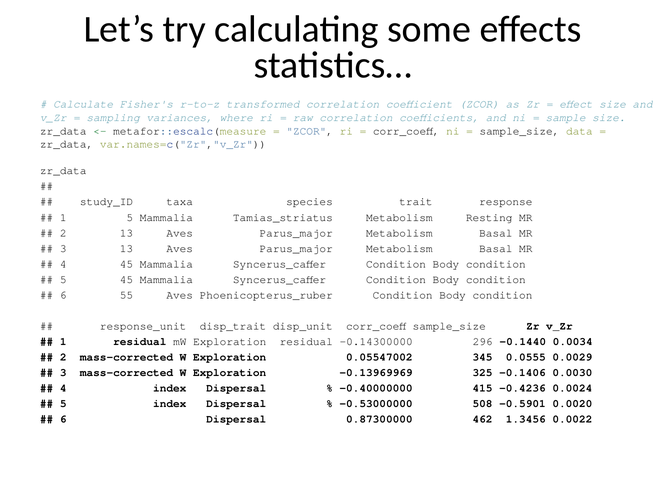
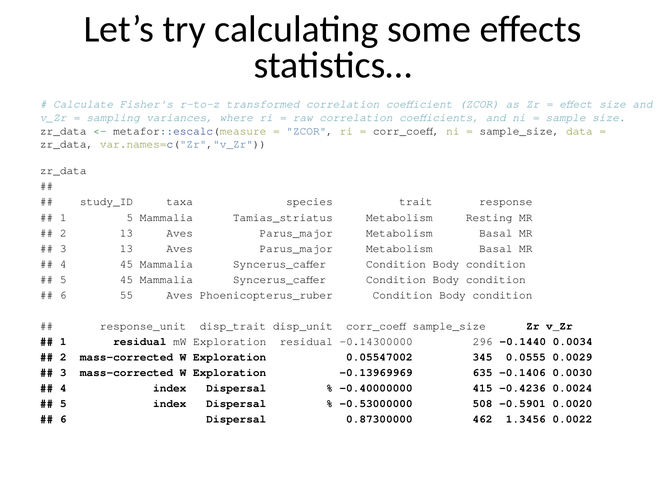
325: 325 -> 635
